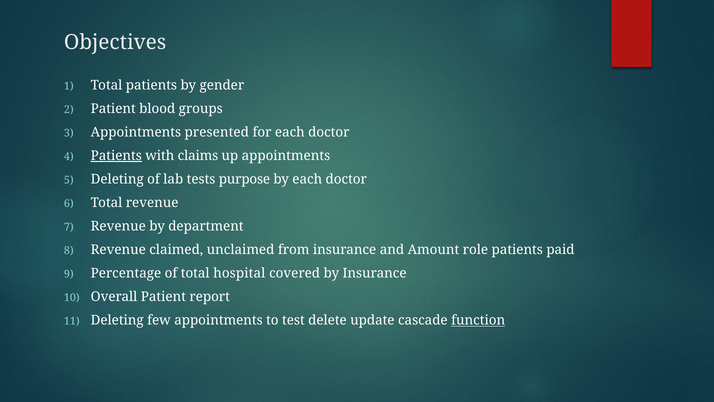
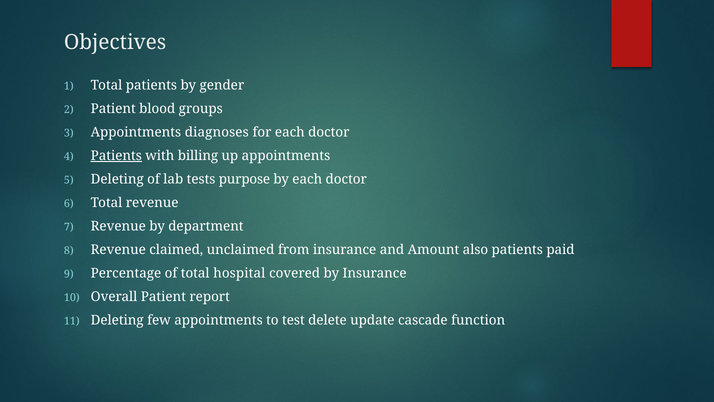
presented: presented -> diagnoses
claims: claims -> billing
role: role -> also
function underline: present -> none
